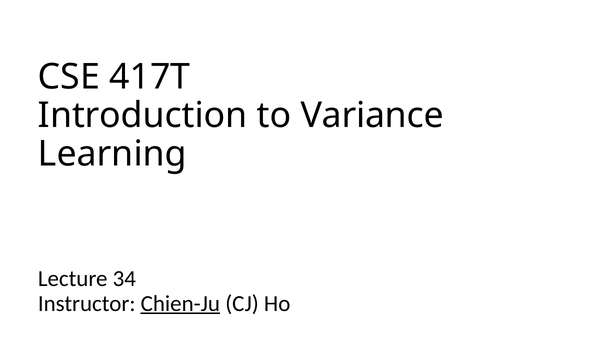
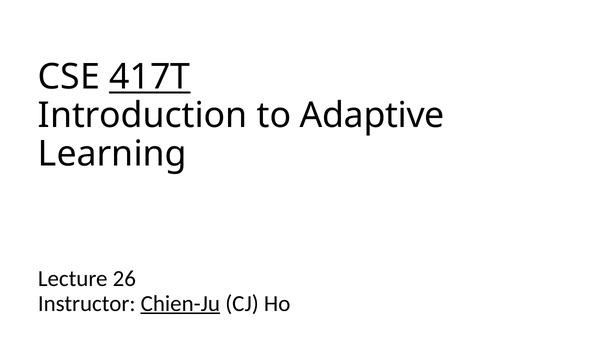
417T underline: none -> present
Variance: Variance -> Adaptive
34: 34 -> 26
